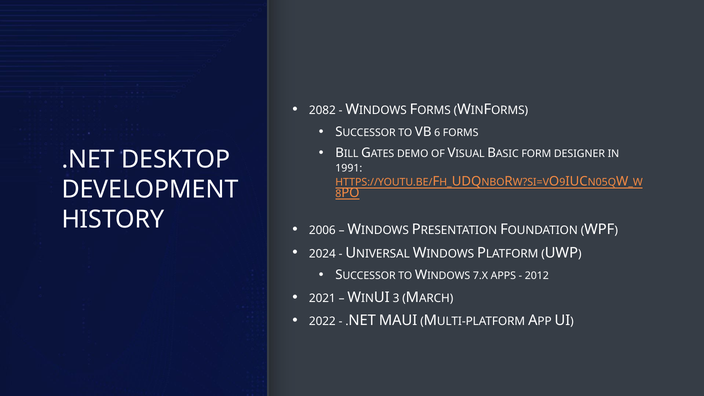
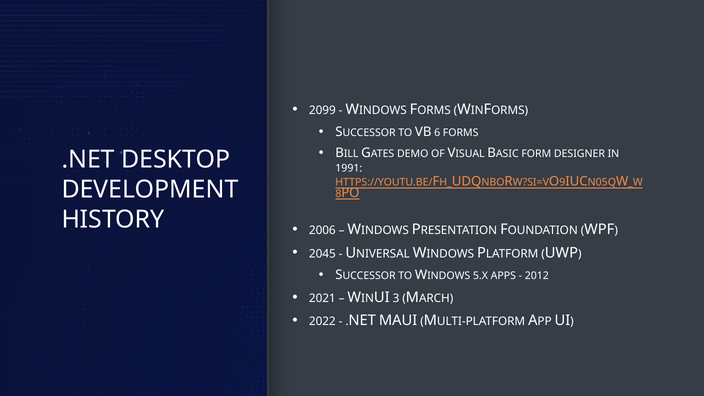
2082: 2082 -> 2099
2024: 2024 -> 2045
7.X: 7.X -> 5.X
